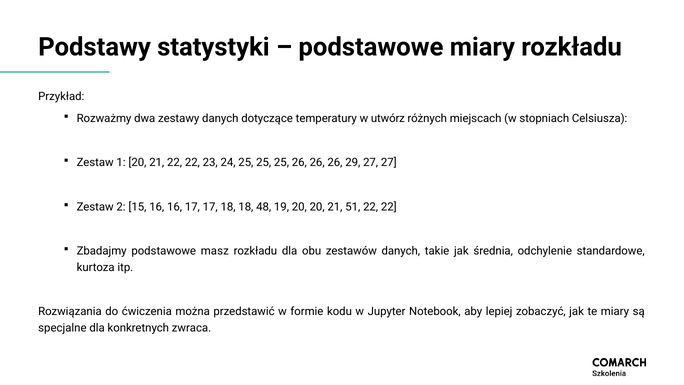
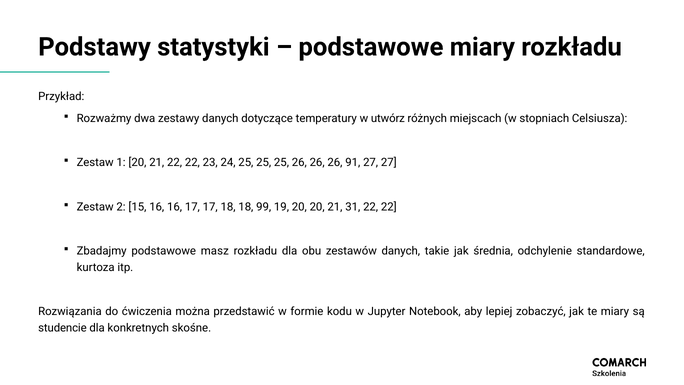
29: 29 -> 91
48: 48 -> 99
51: 51 -> 31
specjalne: specjalne -> studencie
zwraca: zwraca -> skośne
